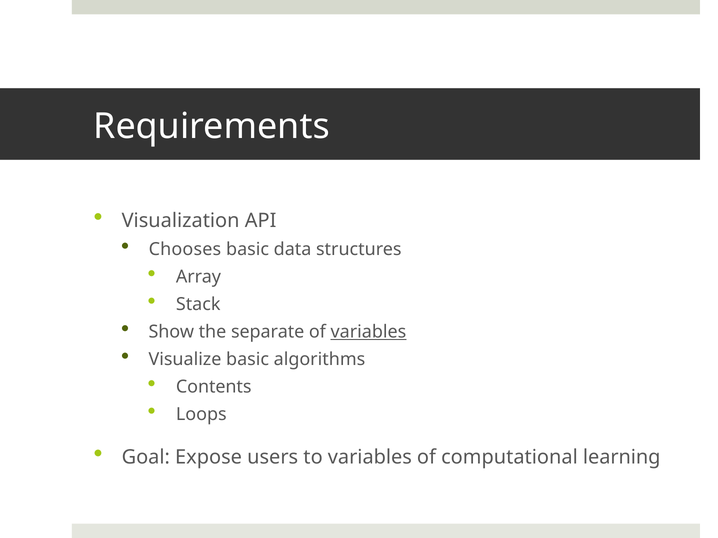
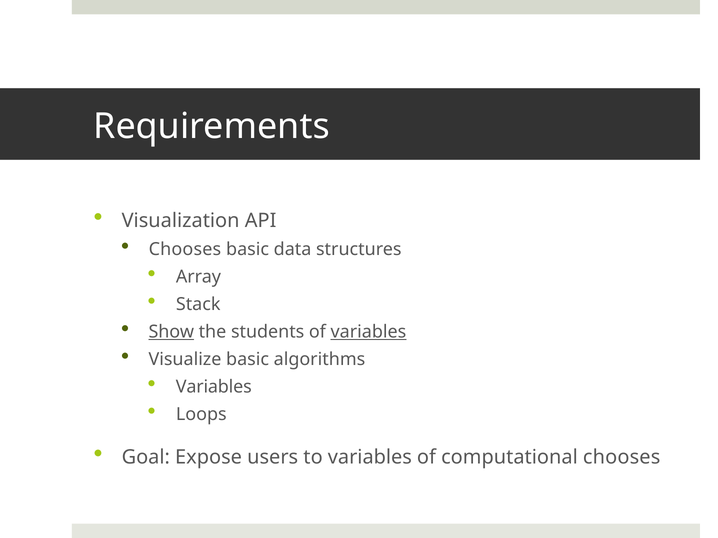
Show underline: none -> present
separate: separate -> students
Contents at (214, 387): Contents -> Variables
computational learning: learning -> chooses
